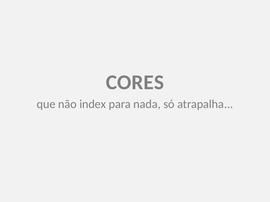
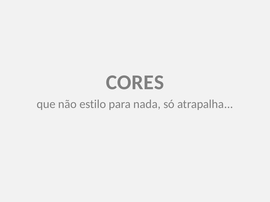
index: index -> estilo
